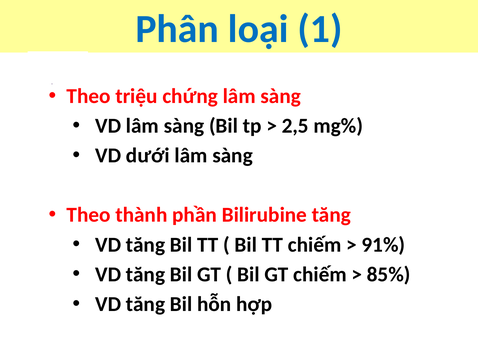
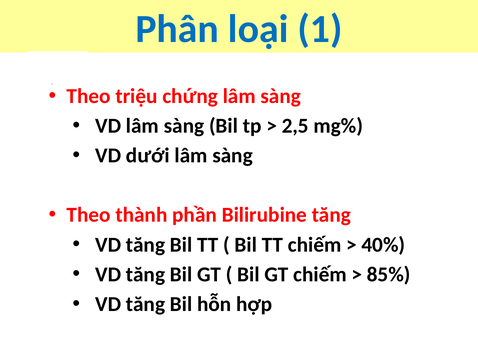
91%: 91% -> 40%
